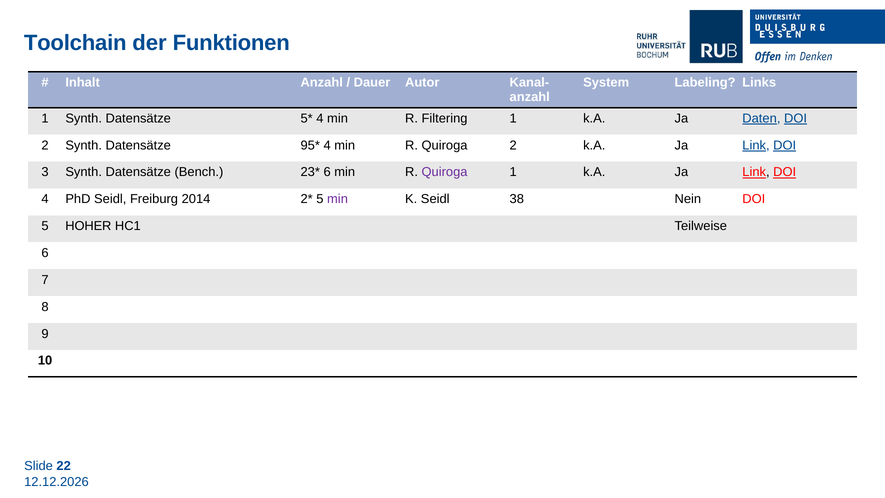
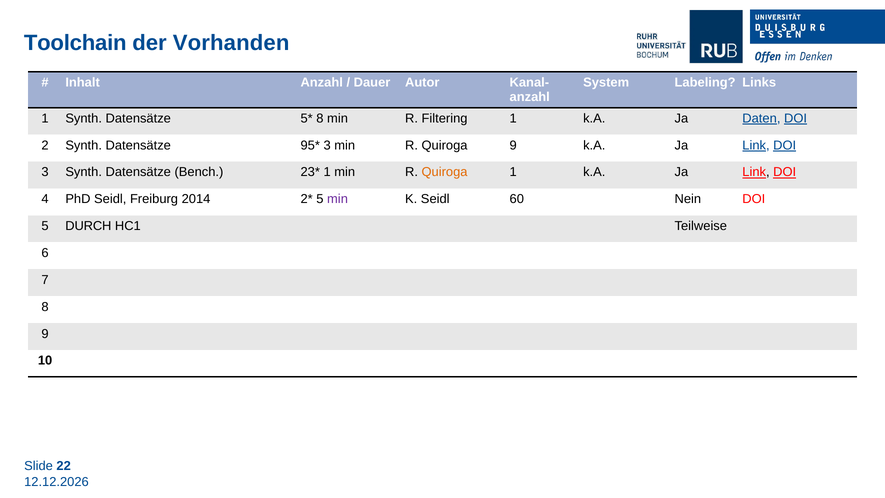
Funktionen: Funktionen -> Vorhanden
4 at (320, 118): 4 -> 8
4 at (327, 145): 4 -> 3
Quiroga 2: 2 -> 9
6 at (327, 172): 6 -> 1
Quiroga at (445, 172) colour: purple -> orange
38: 38 -> 60
HOHER: HOHER -> DURCH
